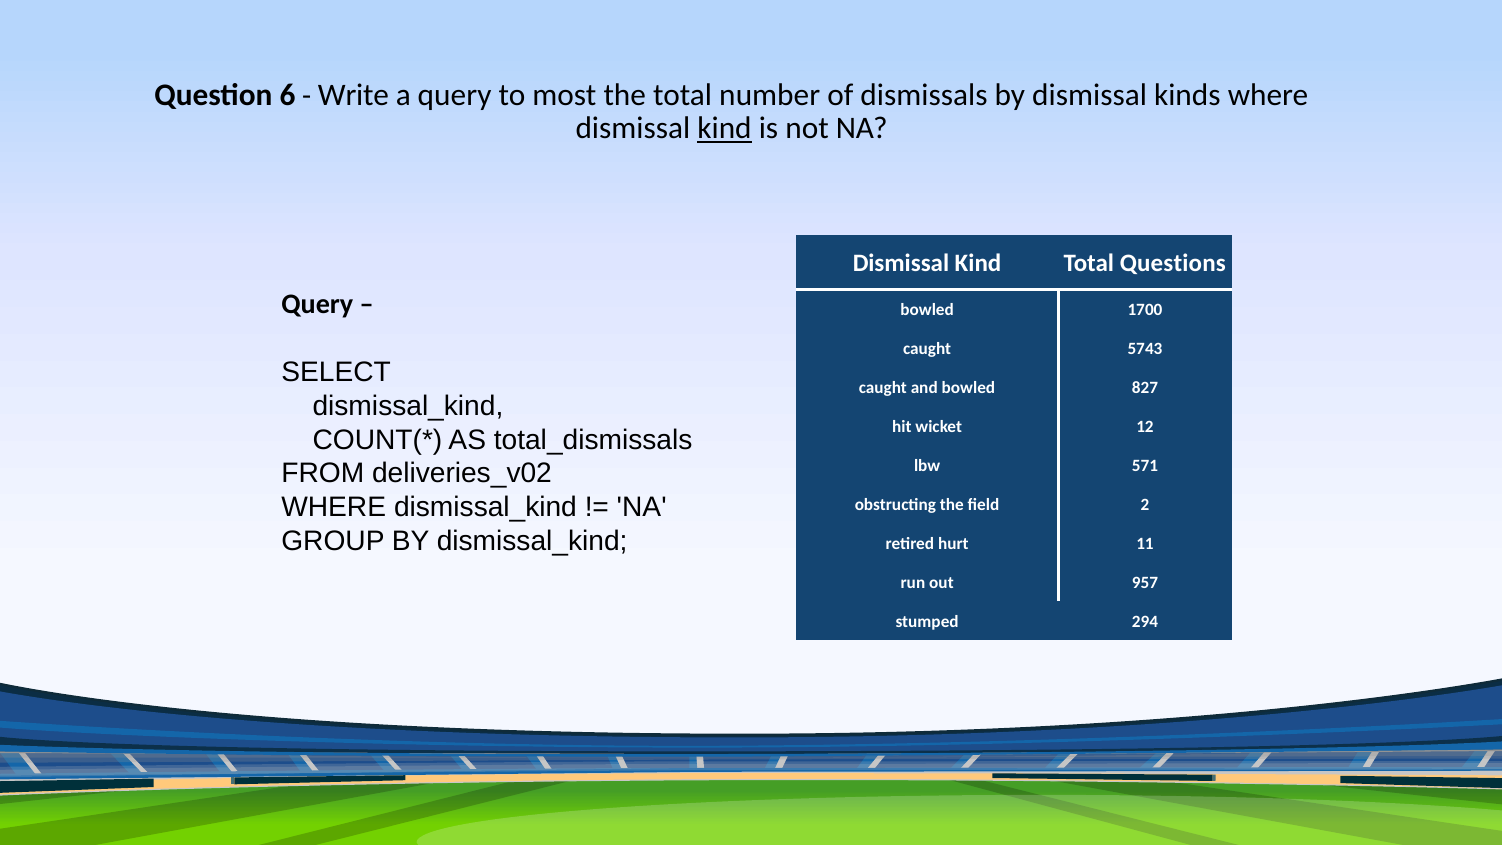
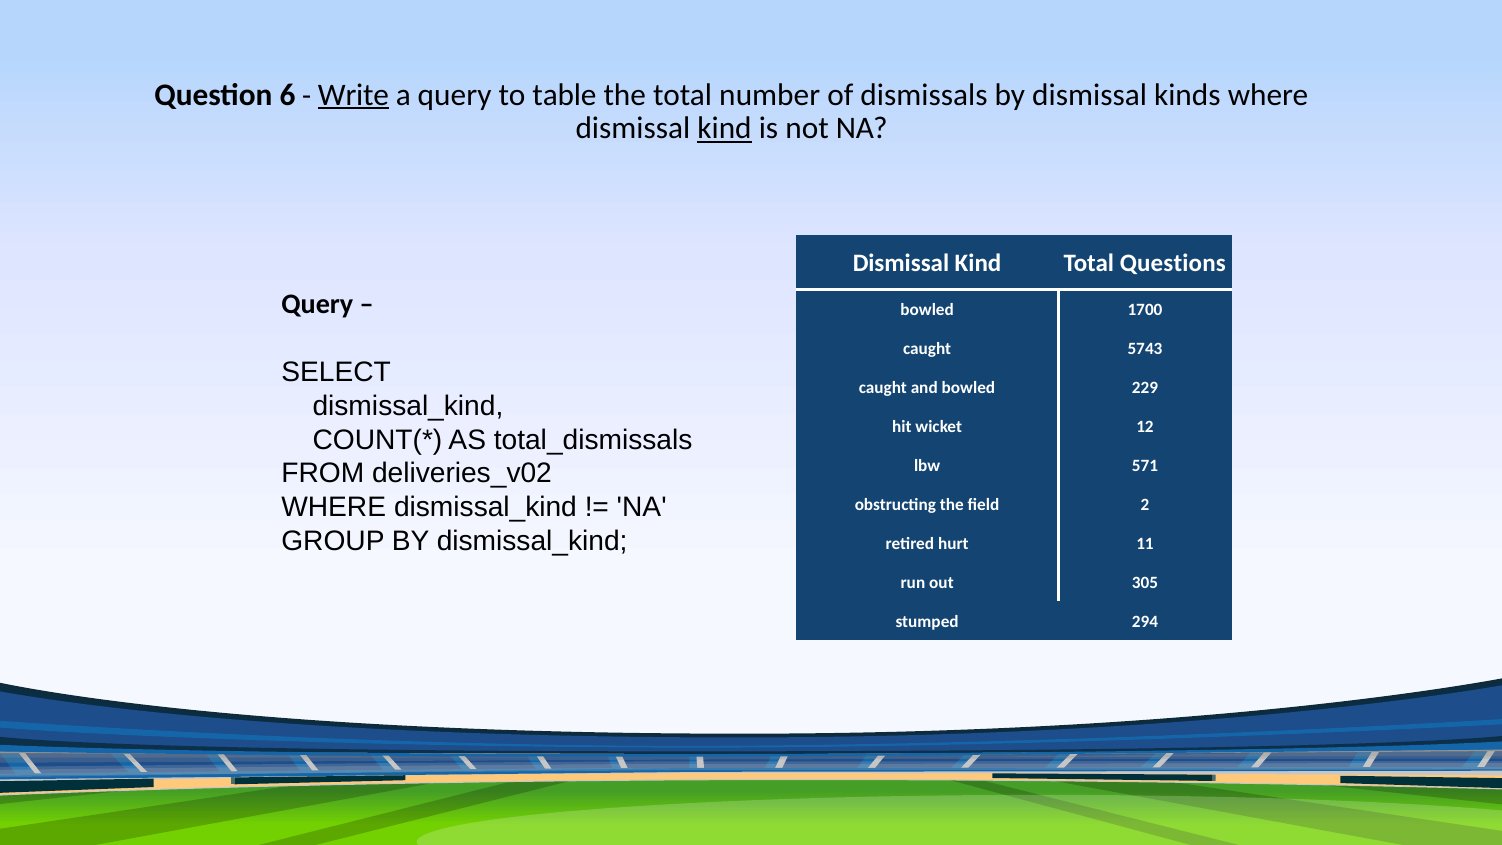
Write underline: none -> present
most: most -> table
827: 827 -> 229
957: 957 -> 305
